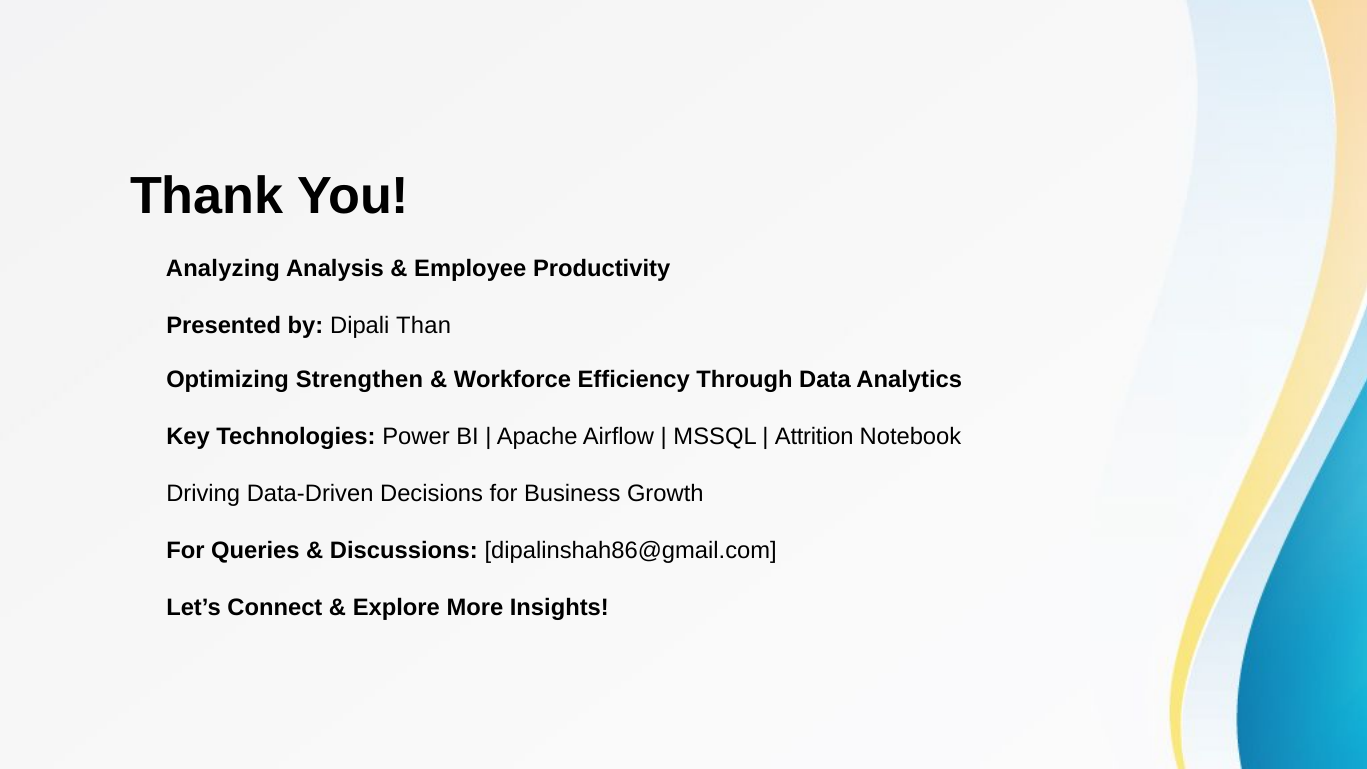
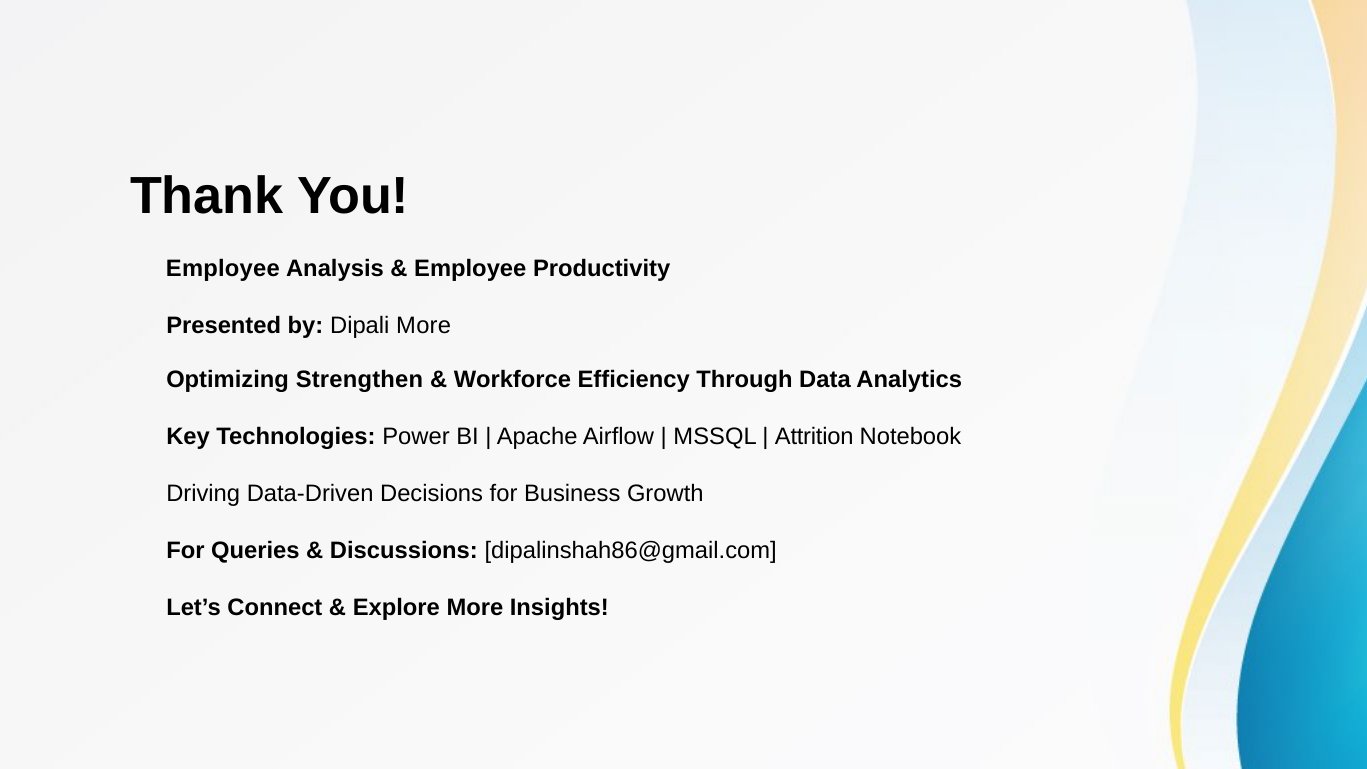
Analyzing at (223, 269): Analyzing -> Employee
Dipali Than: Than -> More
